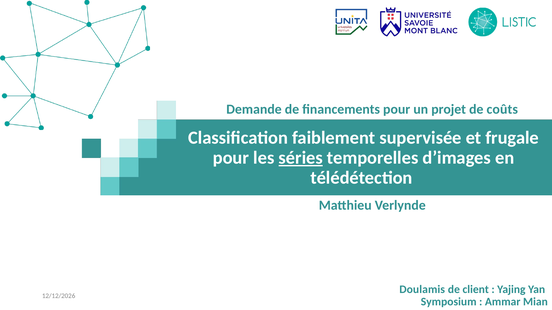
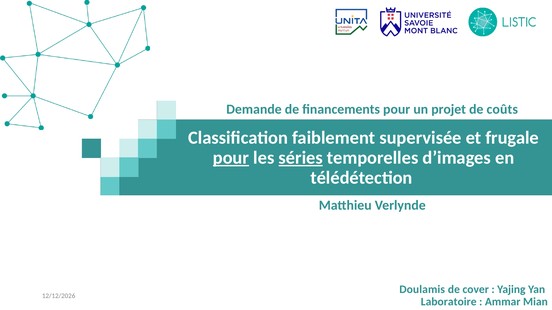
pour at (231, 158) underline: none -> present
client: client -> cover
Symposium: Symposium -> Laboratoire
